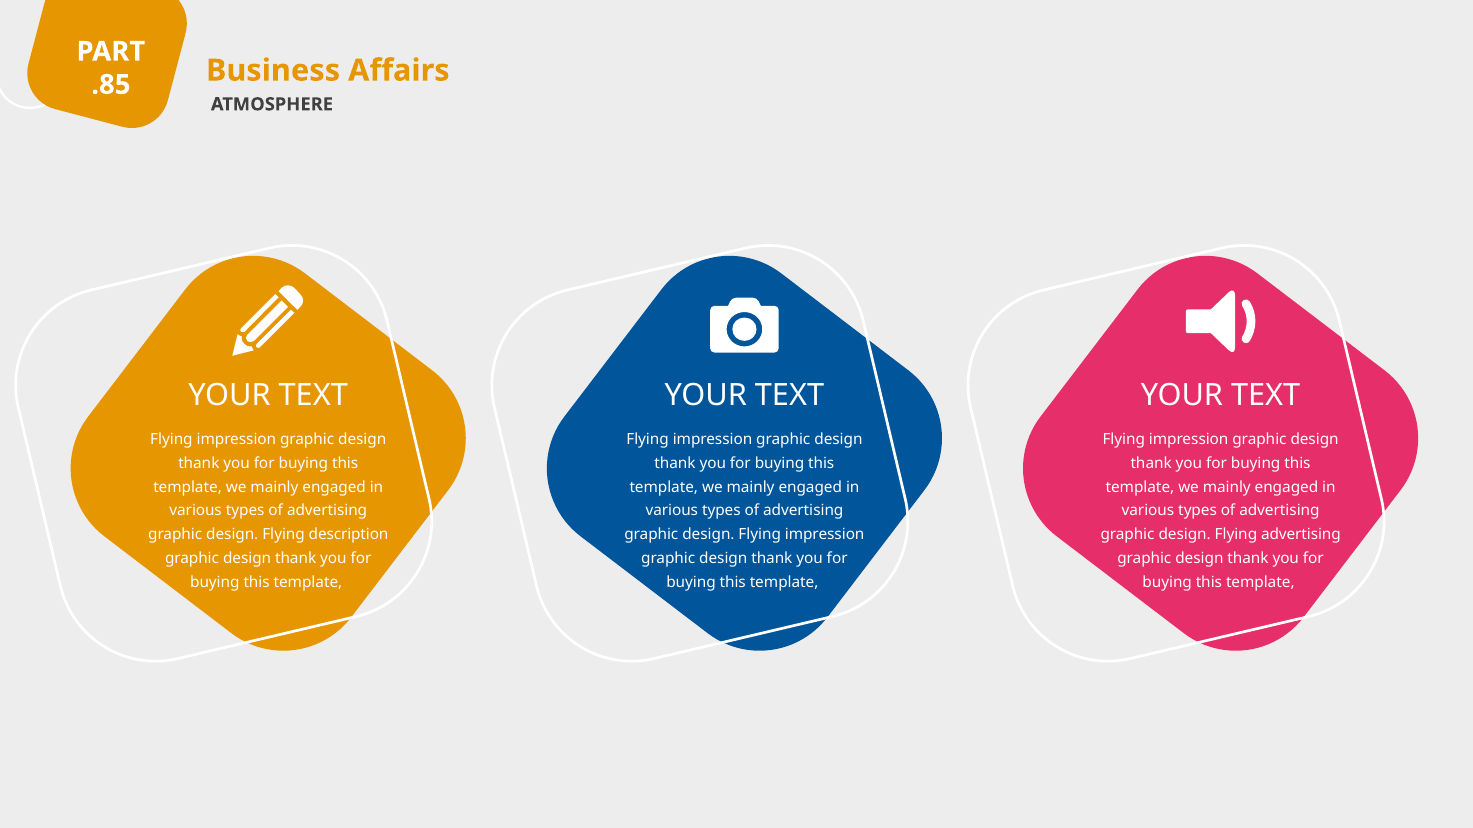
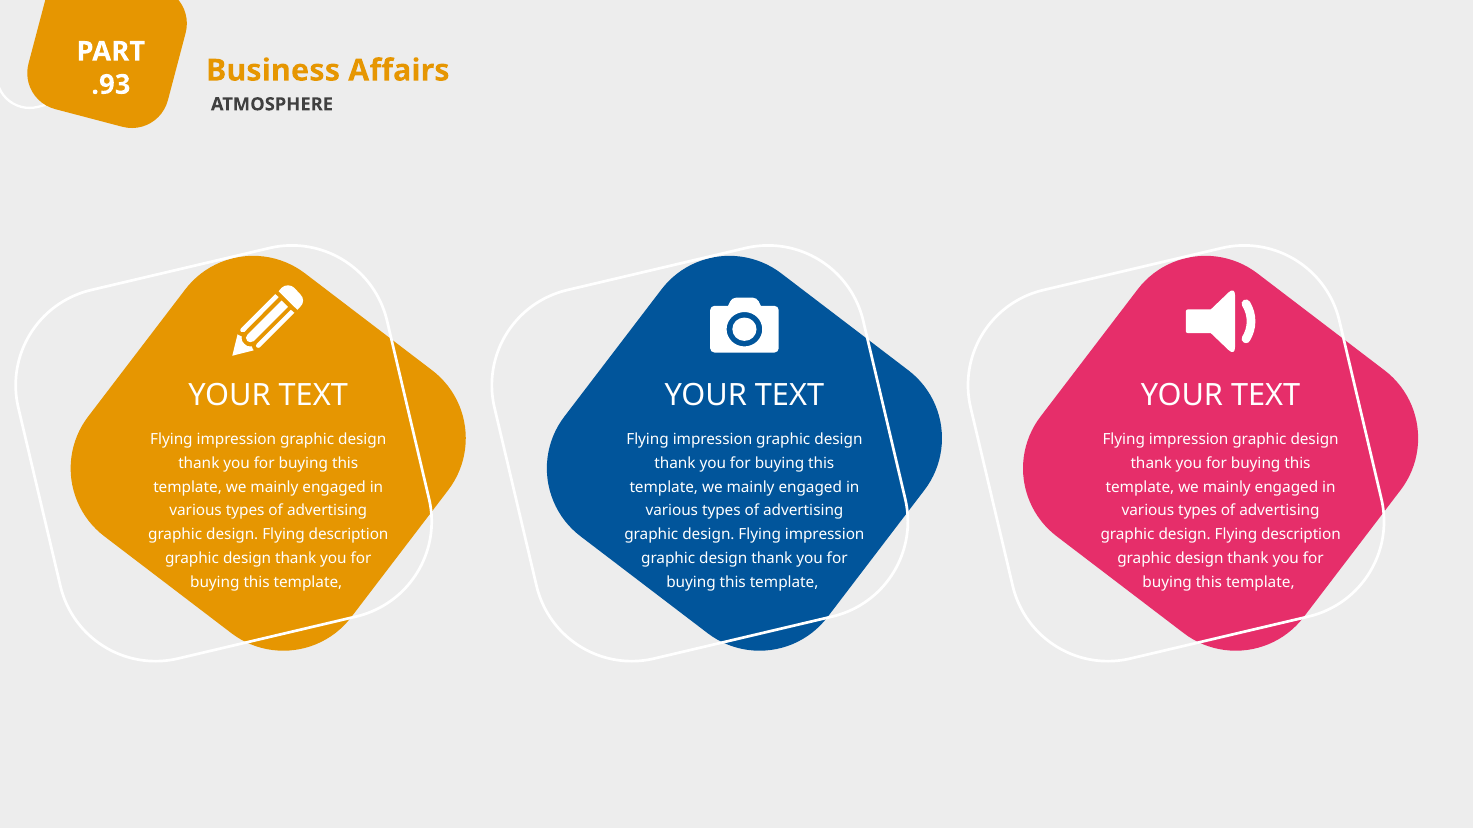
.85: .85 -> .93
advertising at (1301, 535): advertising -> description
